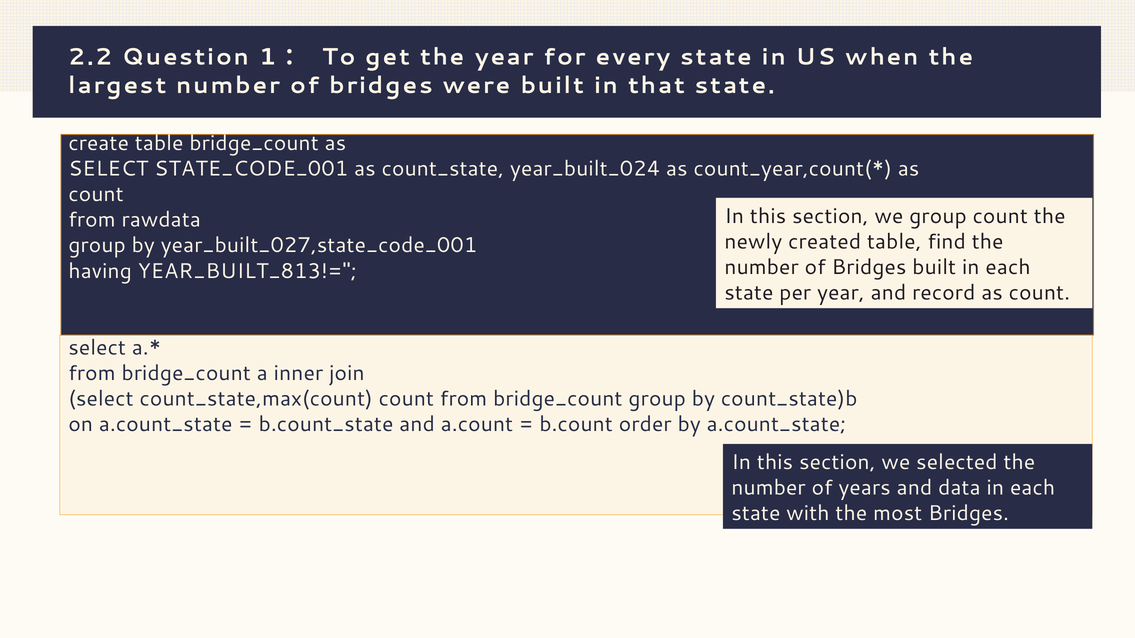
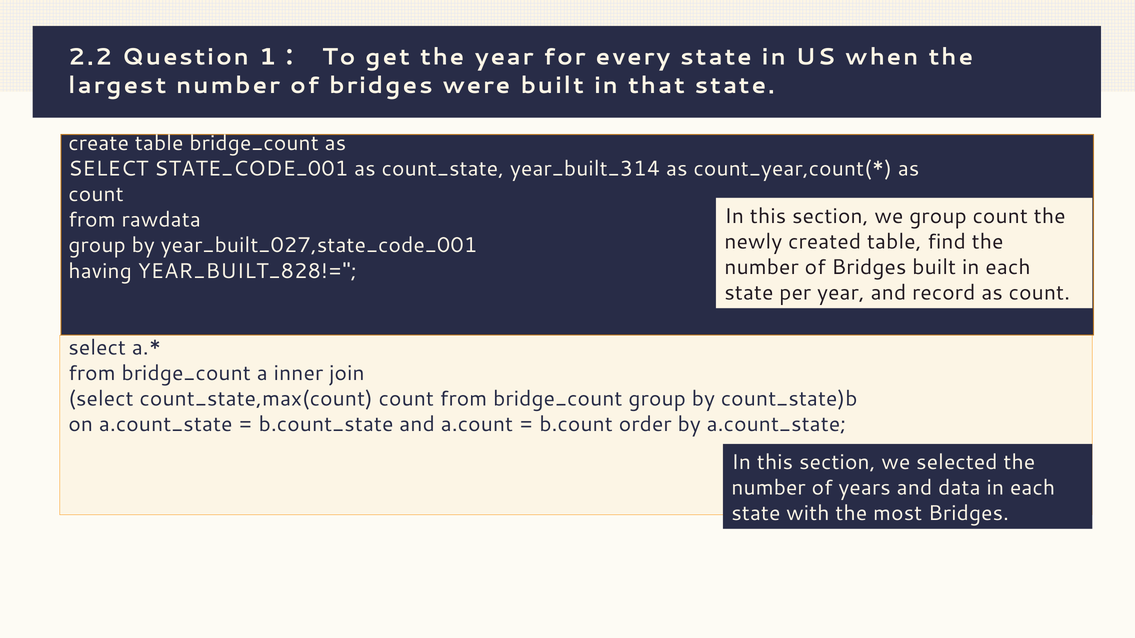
year_built_024: year_built_024 -> year_built_314
YEAR_BUILT_813!=: YEAR_BUILT_813!= -> YEAR_BUILT_828!=
